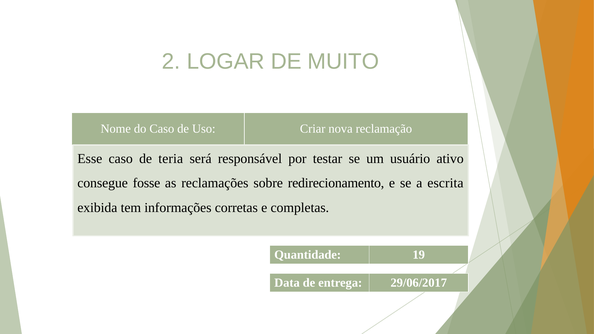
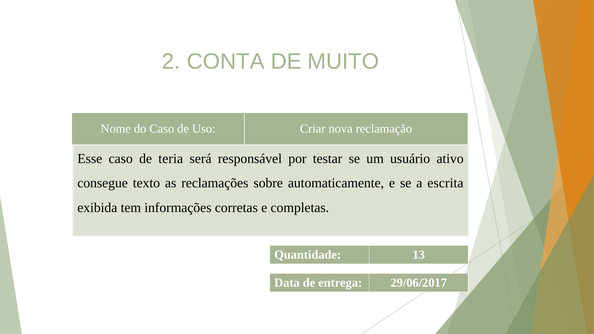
LOGAR: LOGAR -> CONTA
fosse: fosse -> texto
redirecionamento: redirecionamento -> automaticamente
19: 19 -> 13
